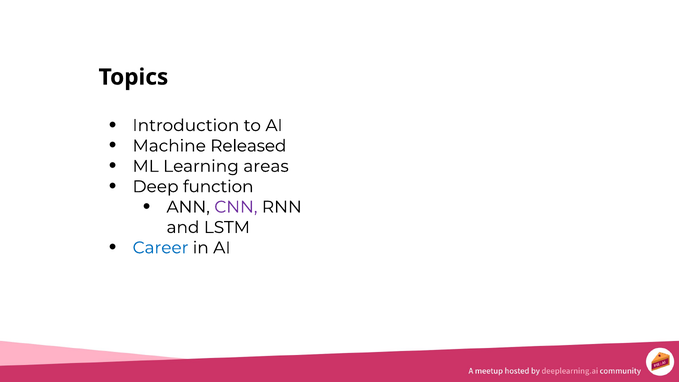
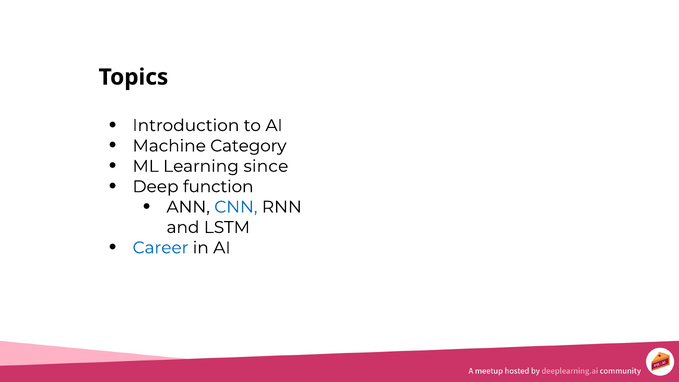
Released: Released -> Category
areas: areas -> since
CNN colour: purple -> blue
